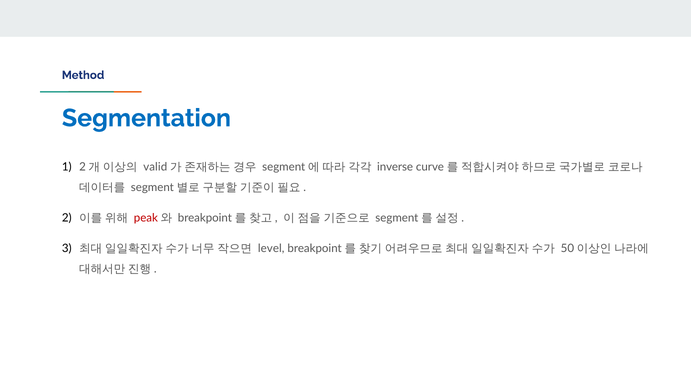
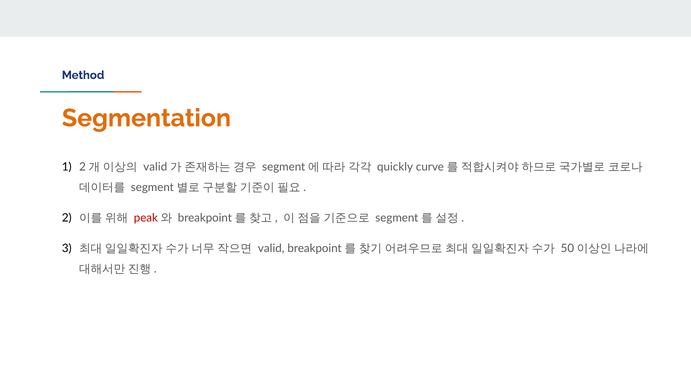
Segmentation colour: blue -> orange
inverse: inverse -> quickly
level at (271, 248): level -> valid
